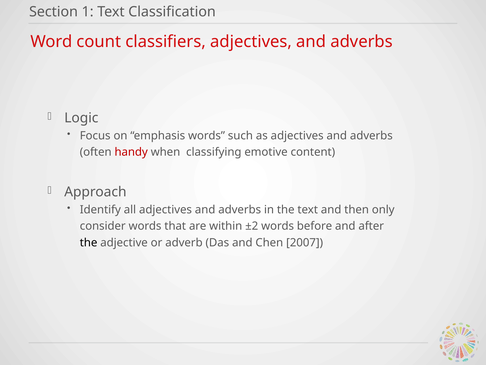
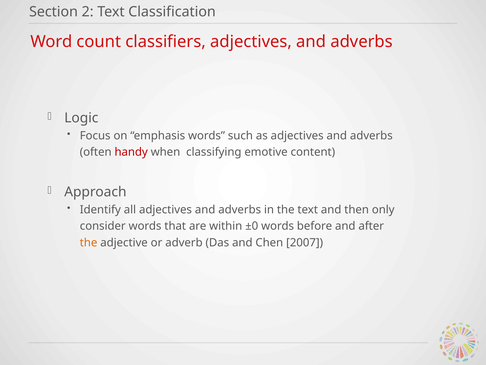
1: 1 -> 2
±2: ±2 -> ±0
the at (89, 242) colour: black -> orange
